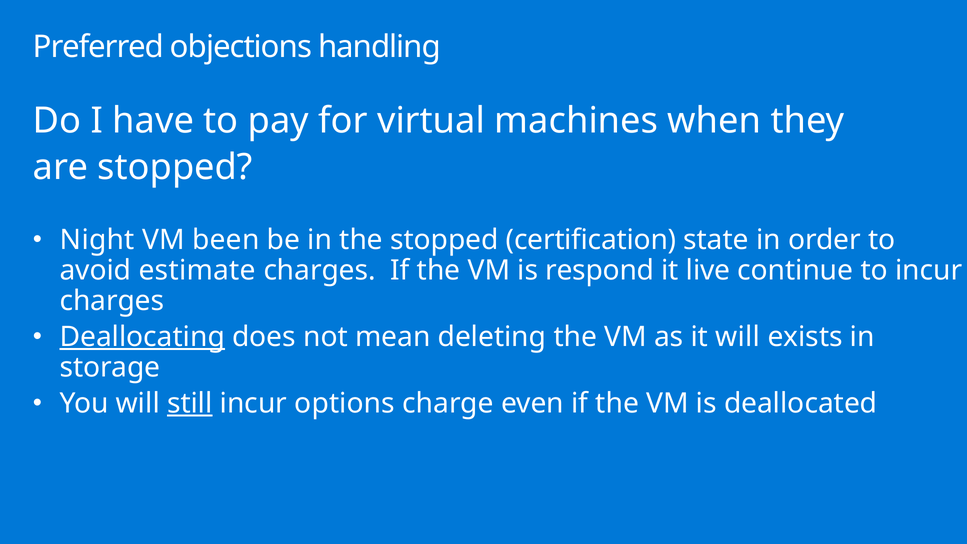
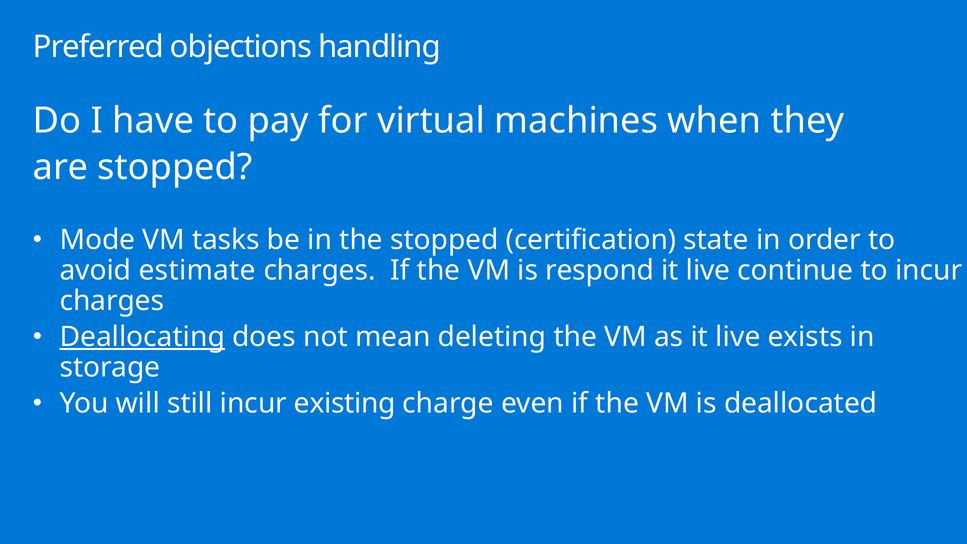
Night: Night -> Mode
been: been -> tasks
as it will: will -> live
still underline: present -> none
options: options -> existing
